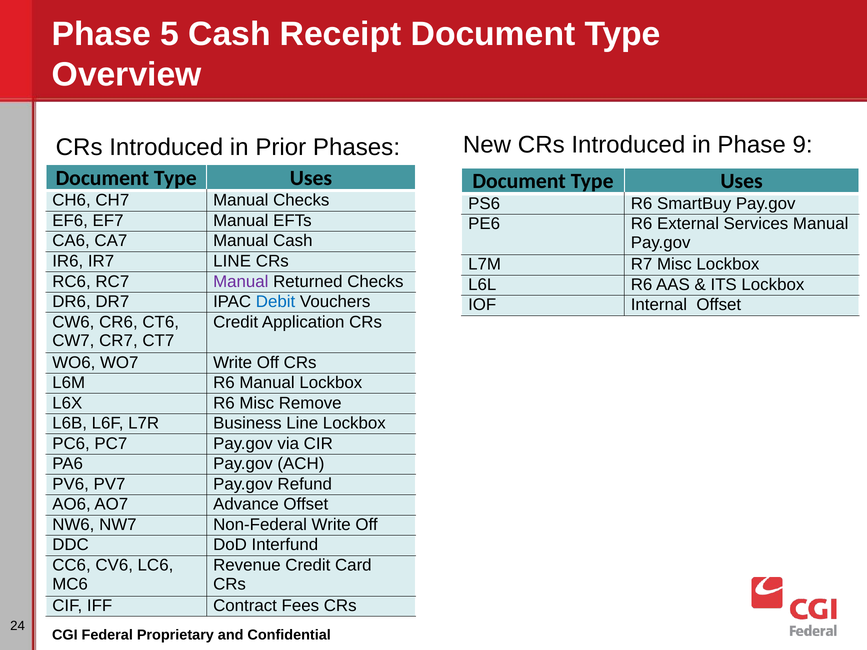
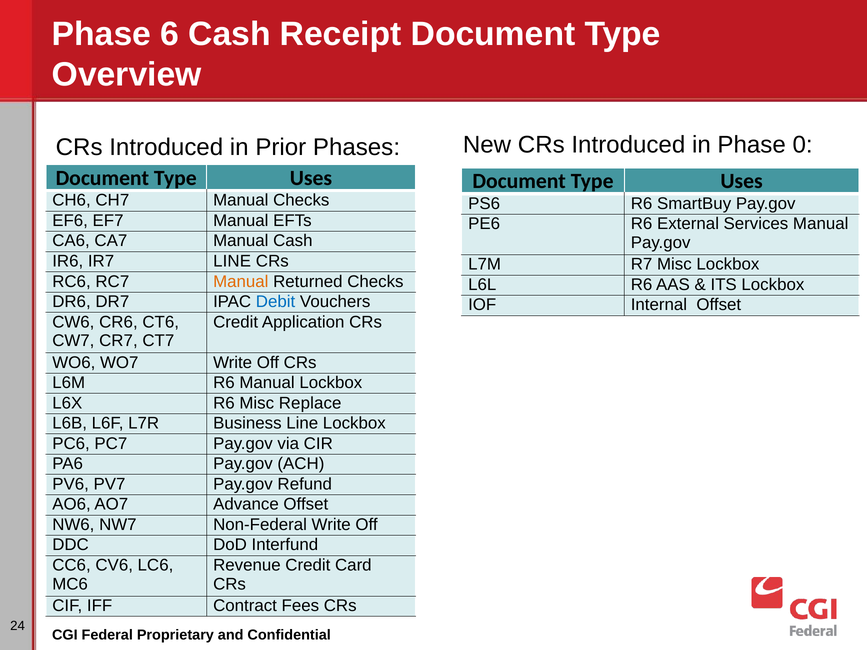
5: 5 -> 6
9: 9 -> 0
Manual at (241, 282) colour: purple -> orange
Remove: Remove -> Replace
